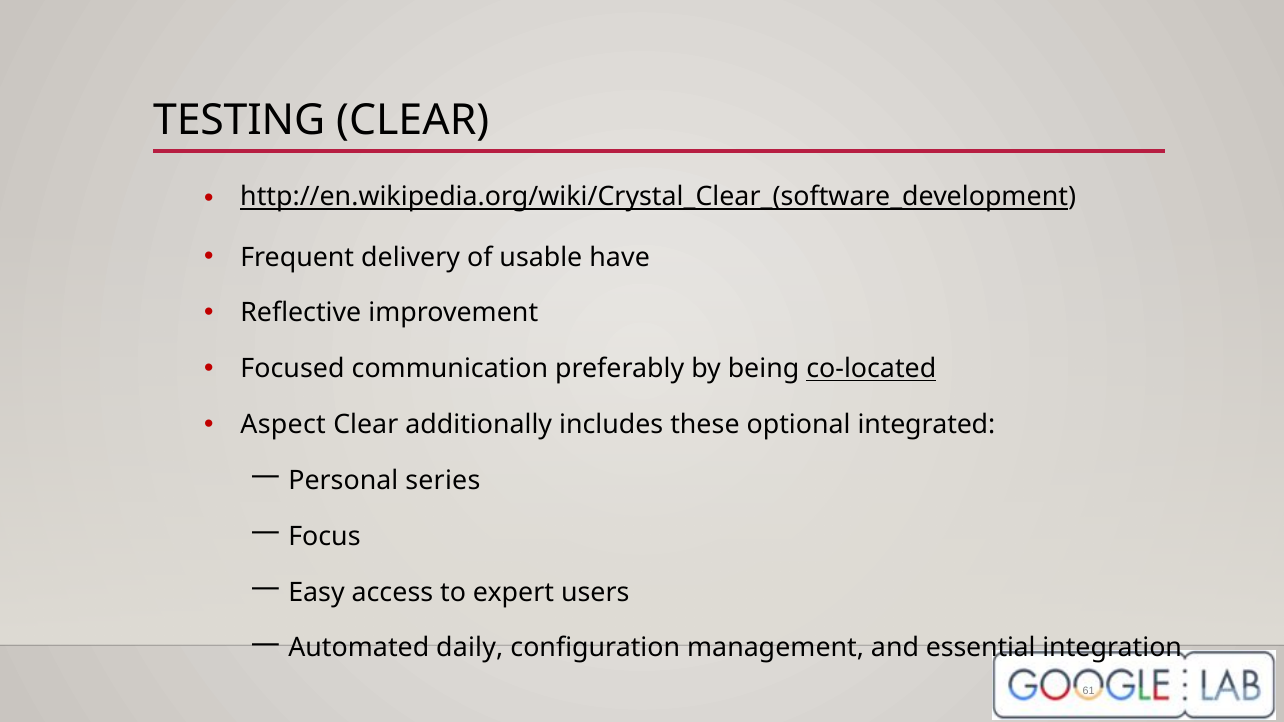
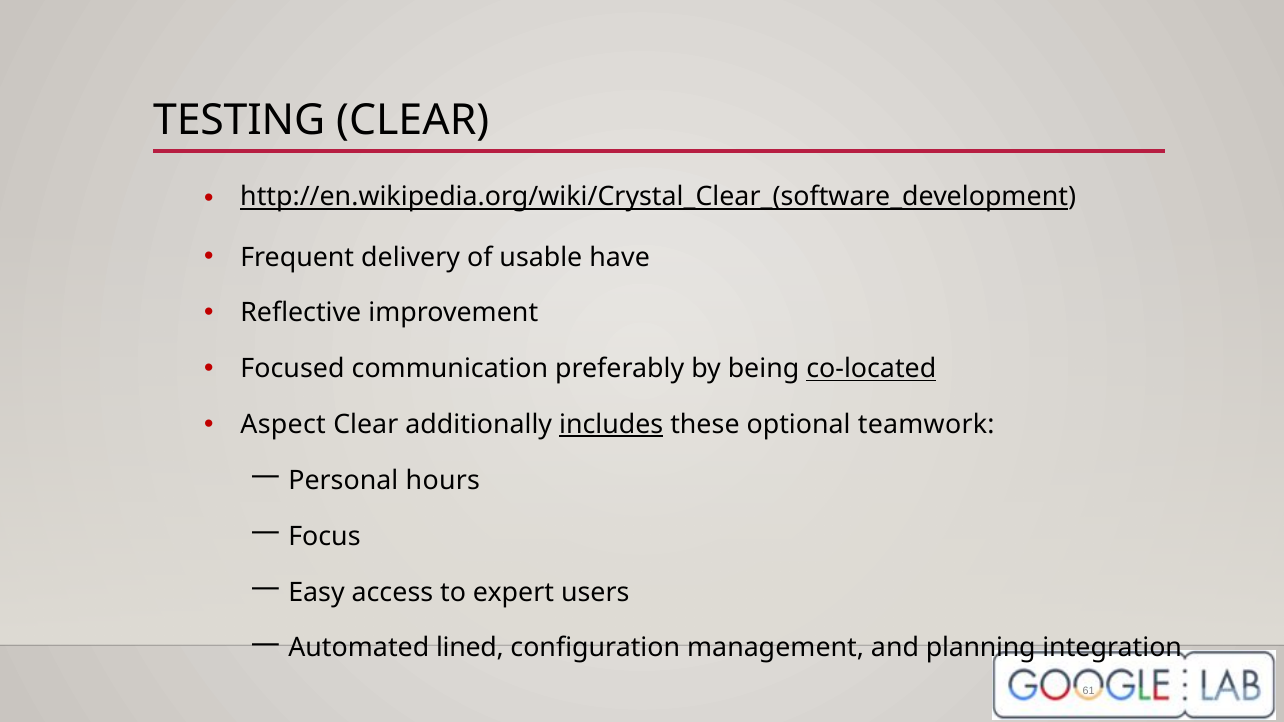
includes underline: none -> present
integrated: integrated -> teamwork
series: series -> hours
daily: daily -> lined
essential: essential -> planning
